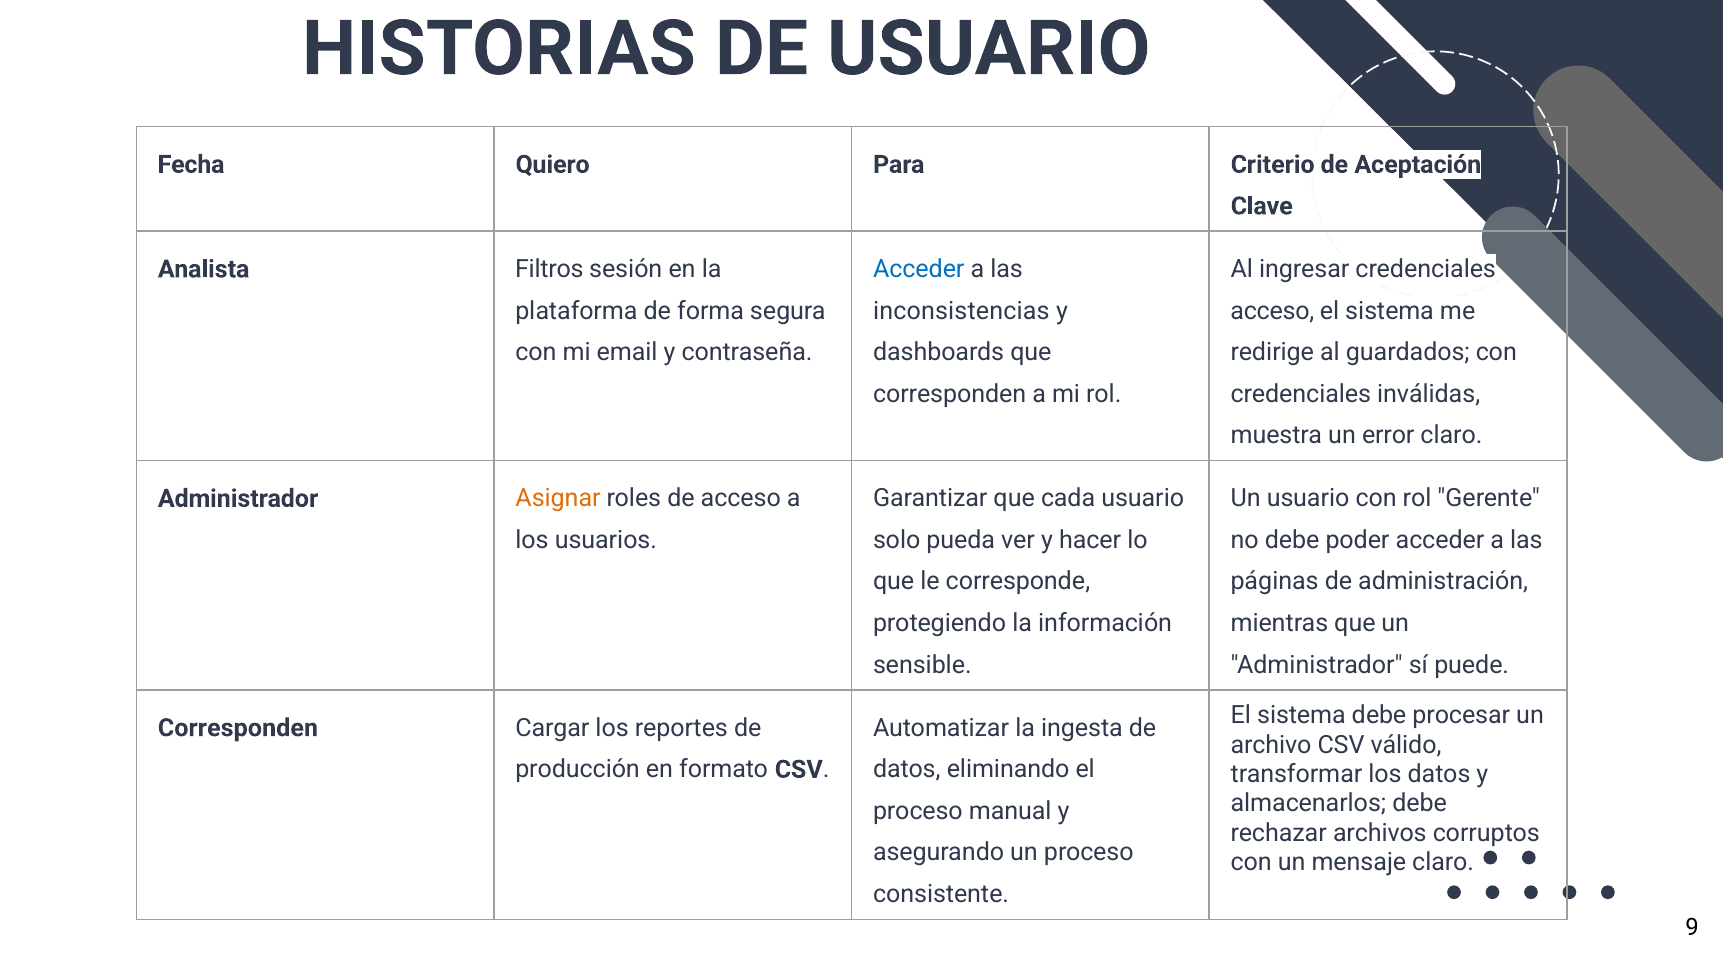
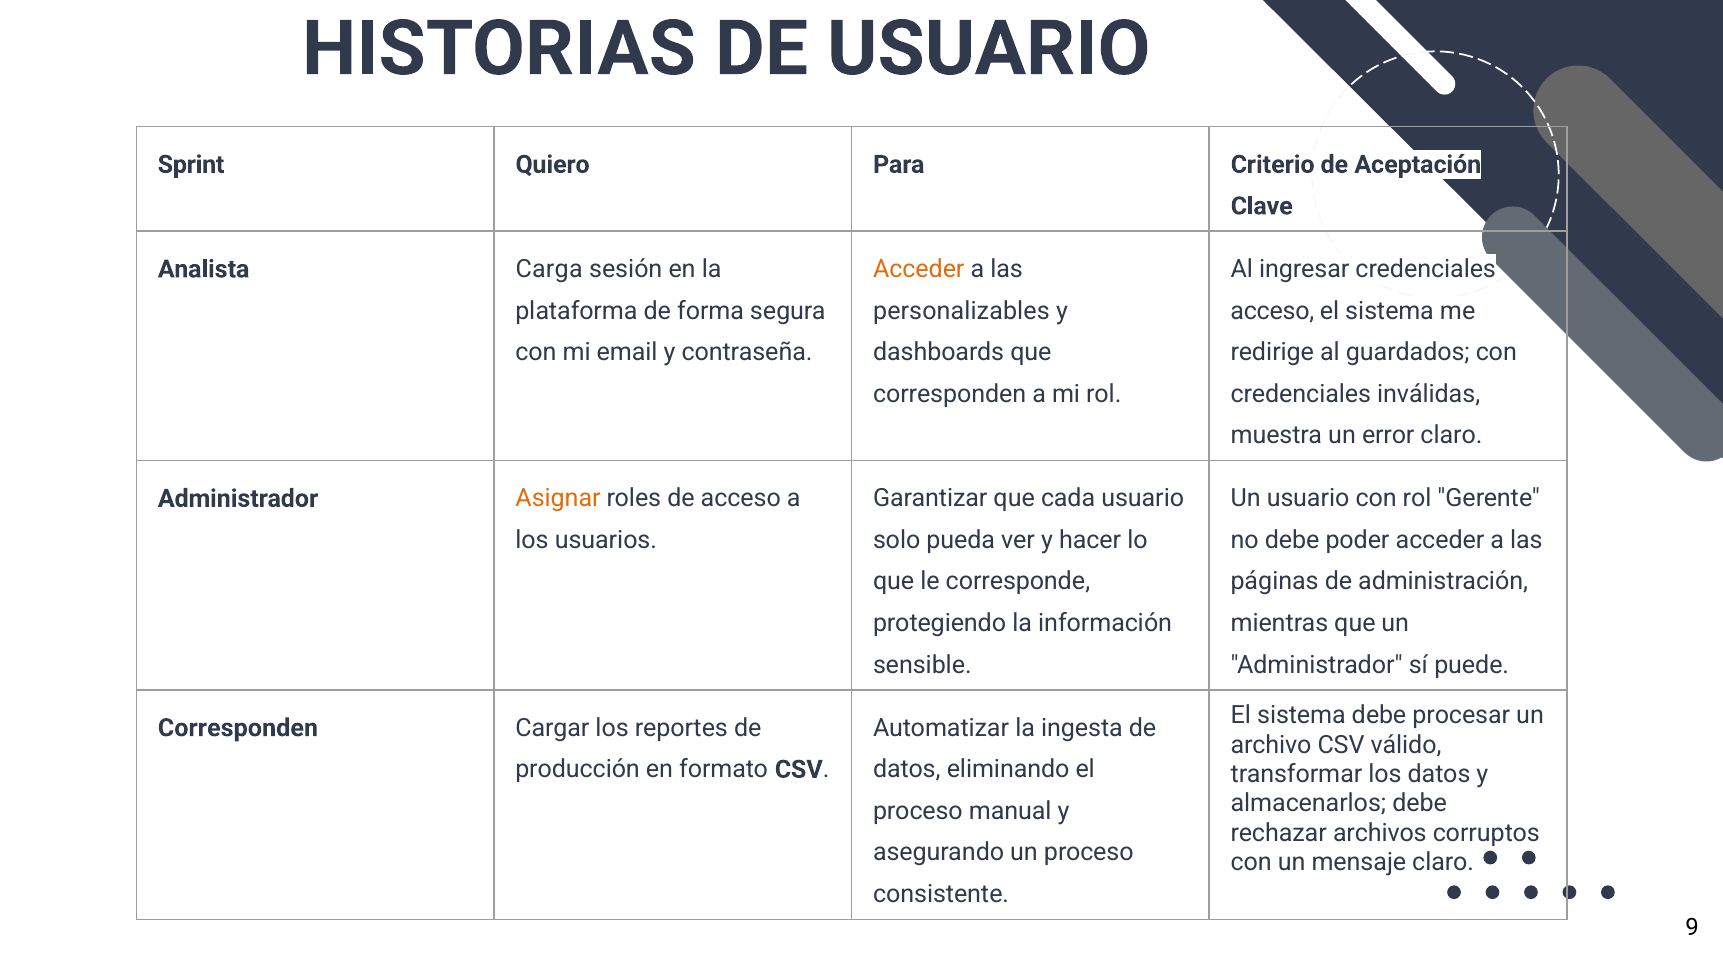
Fecha: Fecha -> Sprint
Acceder at (919, 269) colour: blue -> orange
Filtros: Filtros -> Carga
inconsistencias: inconsistencias -> personalizables
